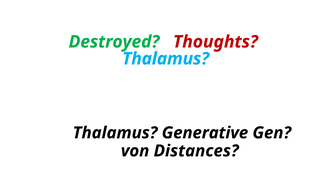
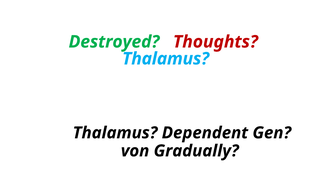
Generative: Generative -> Dependent
Distances: Distances -> Gradually
